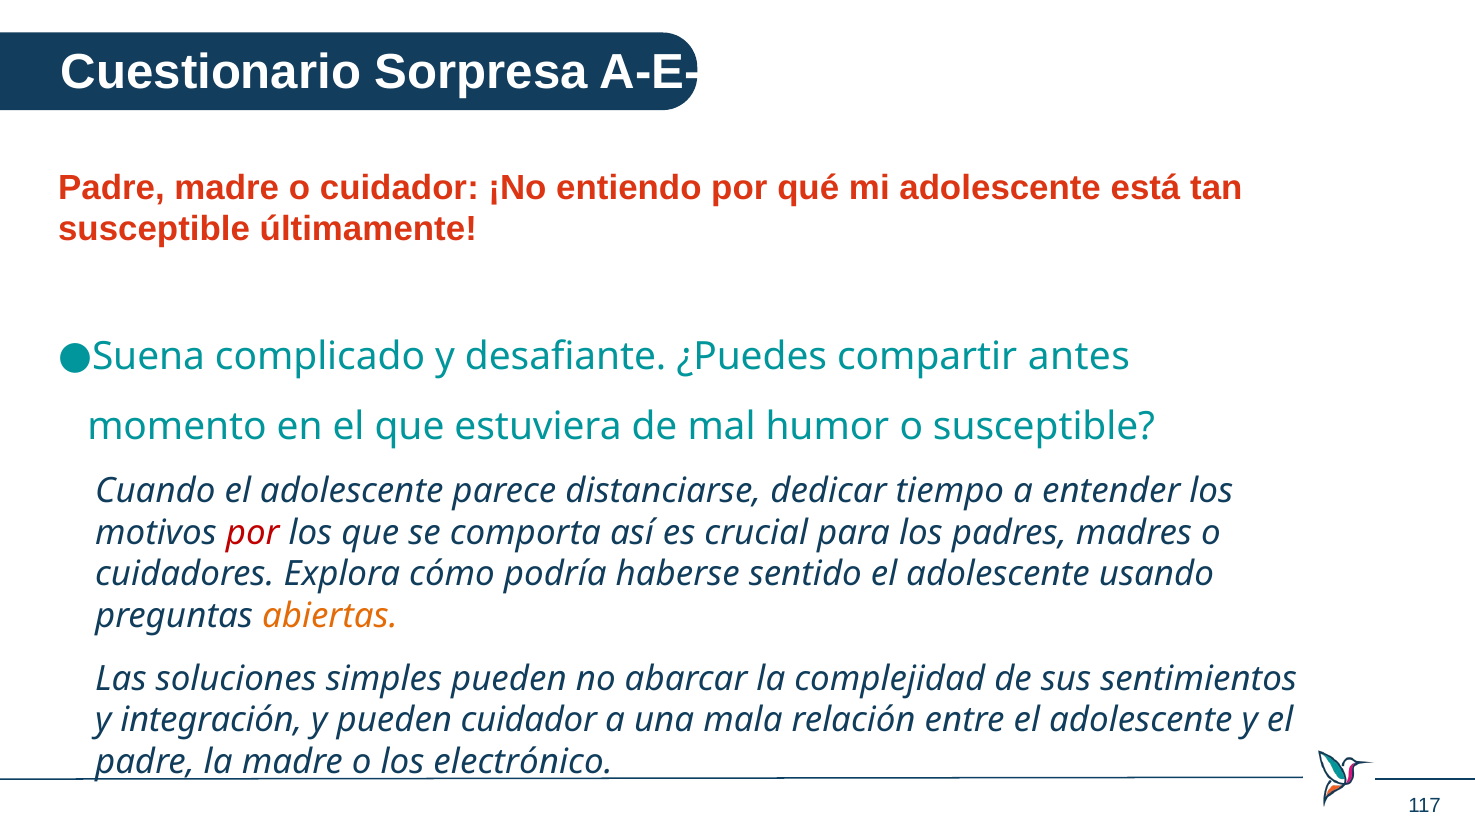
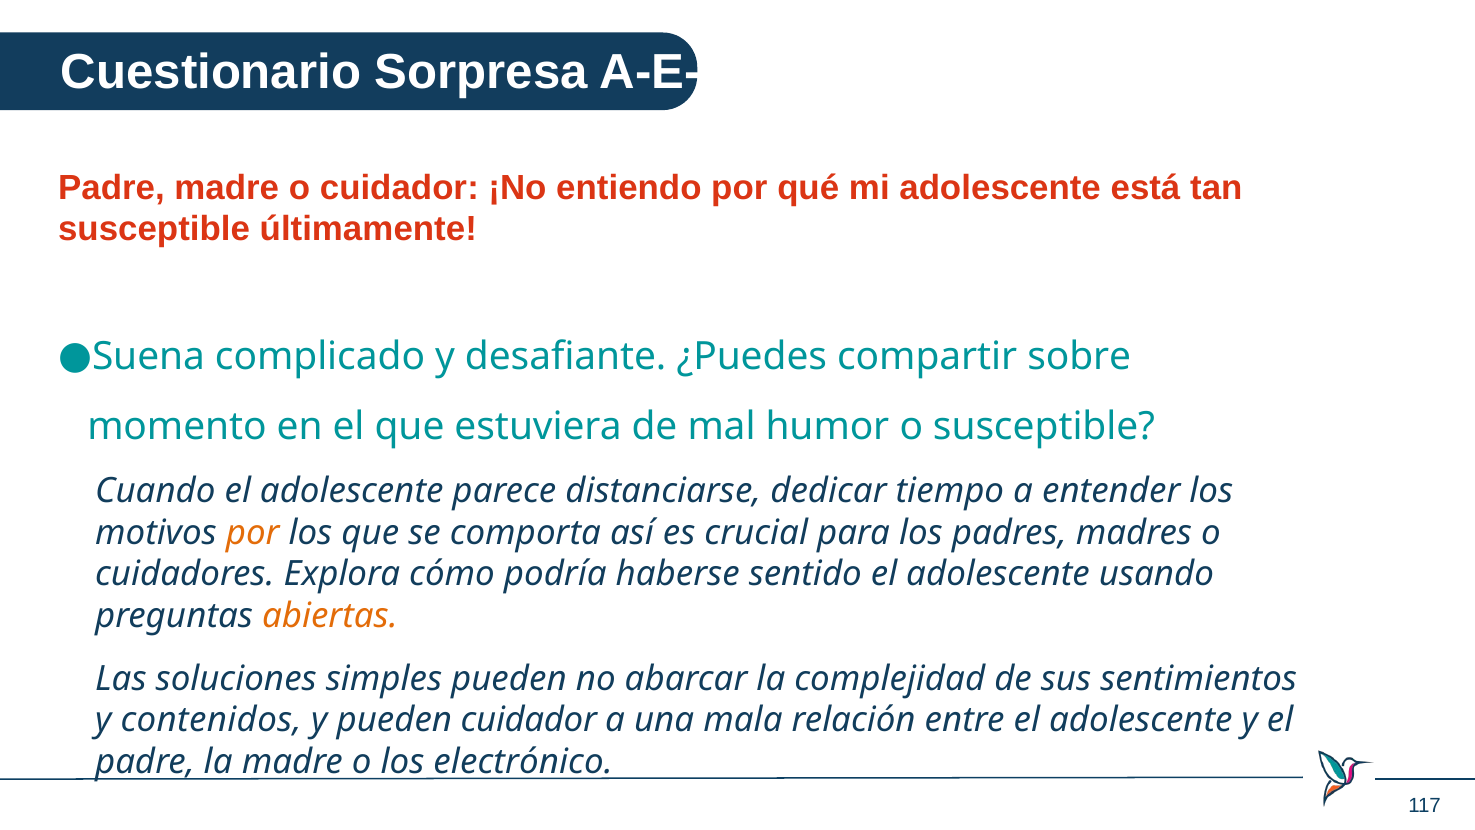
antes: antes -> sobre
por at (253, 532) colour: red -> orange
integración: integración -> contenidos
